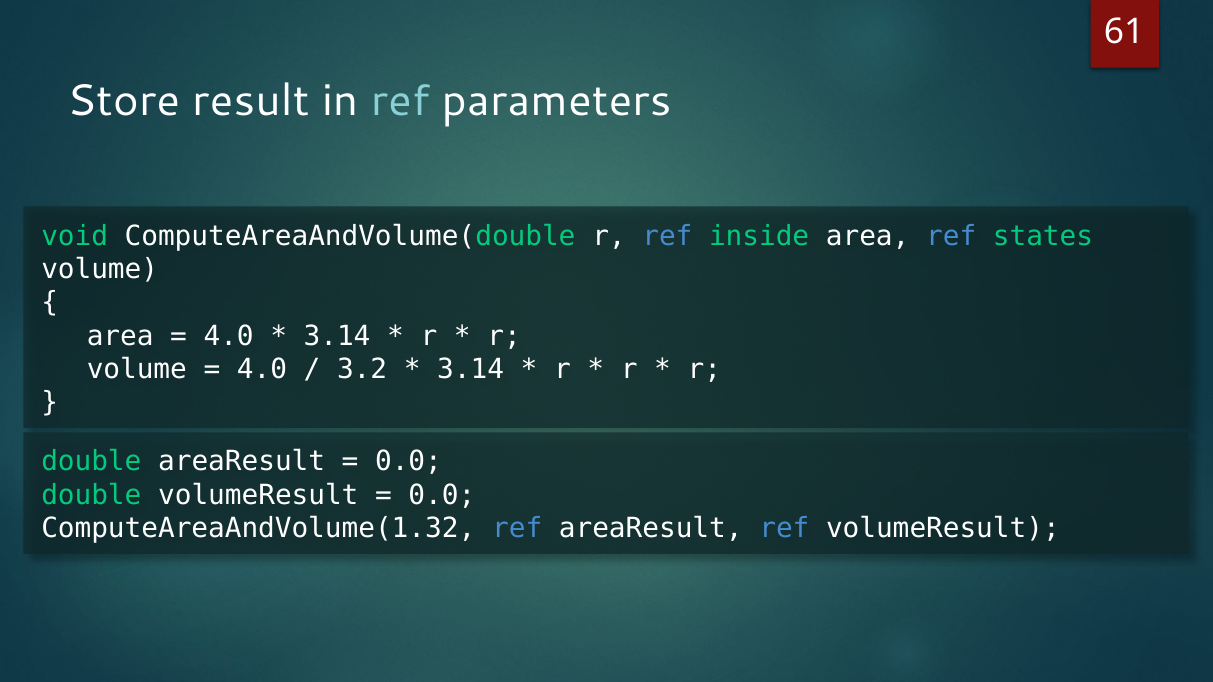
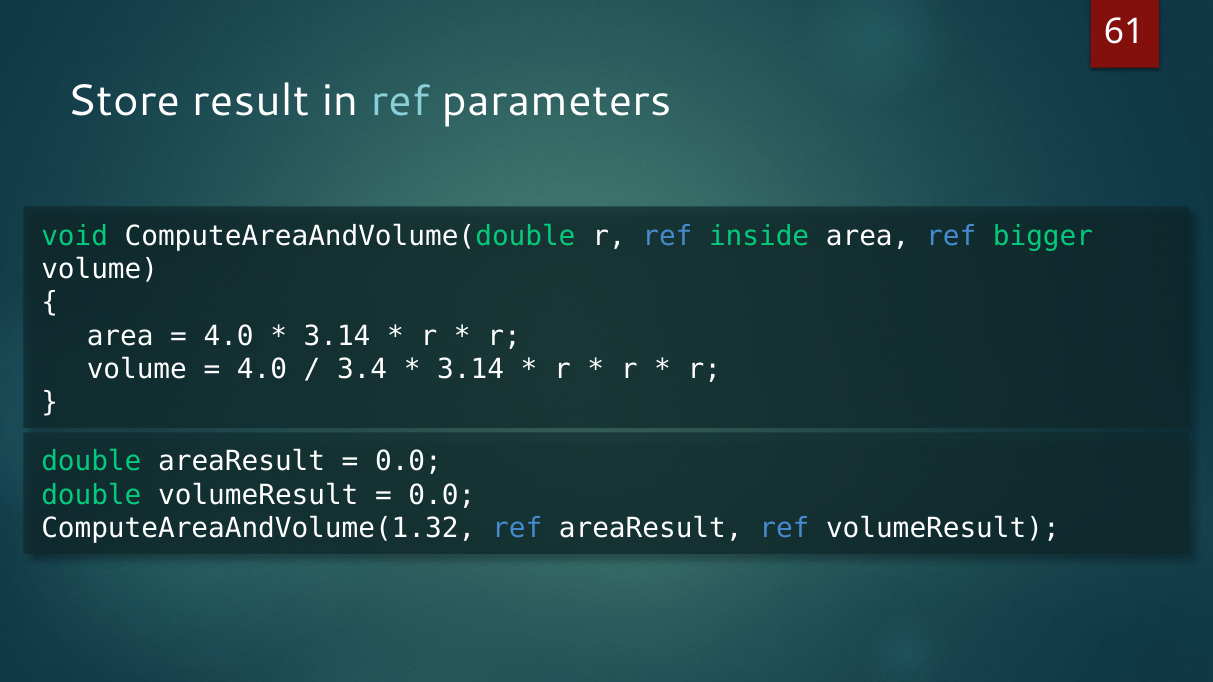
states: states -> bigger
3.2: 3.2 -> 3.4
